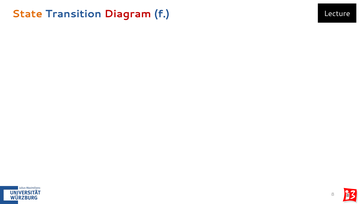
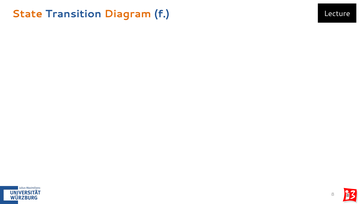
Diagram colour: red -> orange
